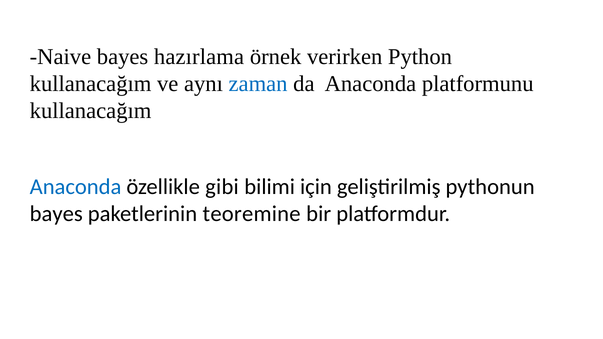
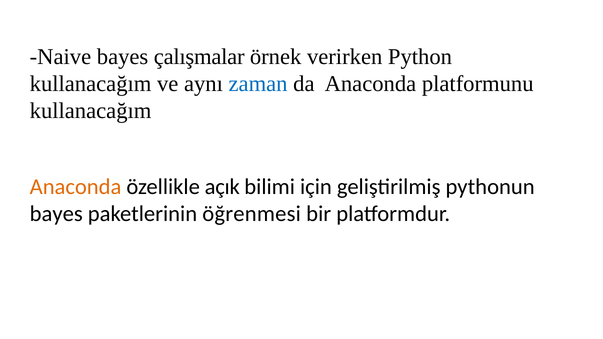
hazırlama: hazırlama -> çalışmalar
Anaconda at (76, 187) colour: blue -> orange
gibi: gibi -> açık
teoremine: teoremine -> öğrenmesi
